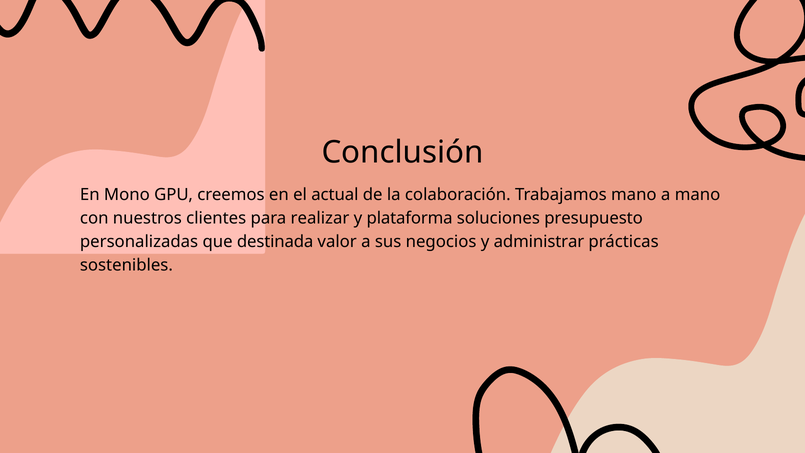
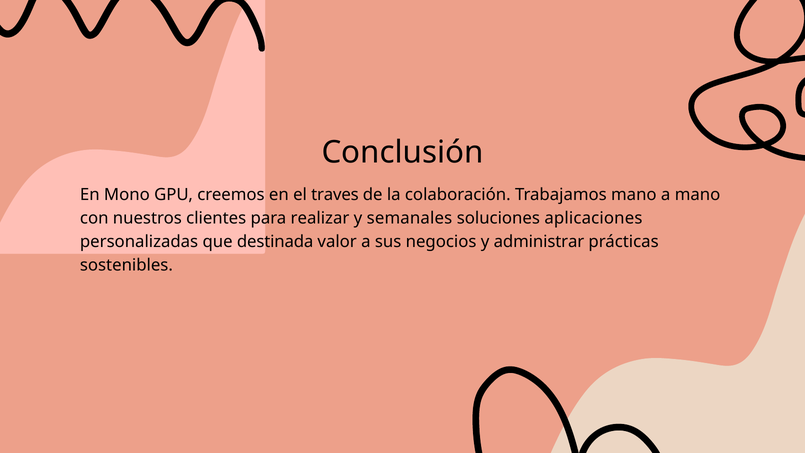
actual: actual -> traves
plataforma: plataforma -> semanales
presupuesto: presupuesto -> aplicaciones
